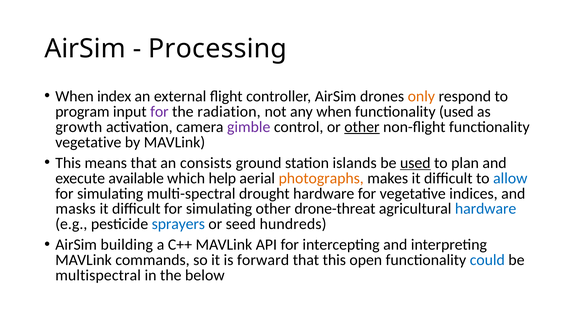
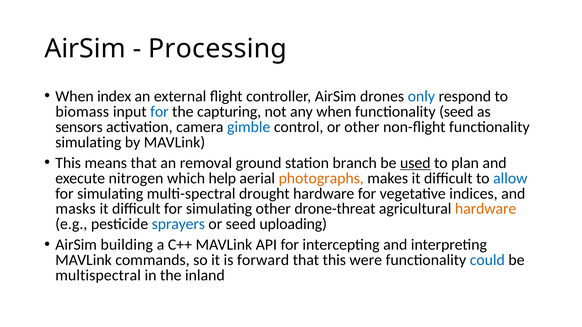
only colour: orange -> blue
program: program -> biomass
for at (159, 112) colour: purple -> blue
radiation: radiation -> capturing
functionality used: used -> seed
growth: growth -> sensors
gimble colour: purple -> blue
other at (362, 127) underline: present -> none
vegetative at (88, 142): vegetative -> simulating
consists: consists -> removal
islands: islands -> branch
available: available -> nitrogen
hardware at (486, 209) colour: blue -> orange
hundreds: hundreds -> uploading
open: open -> were
below: below -> inland
